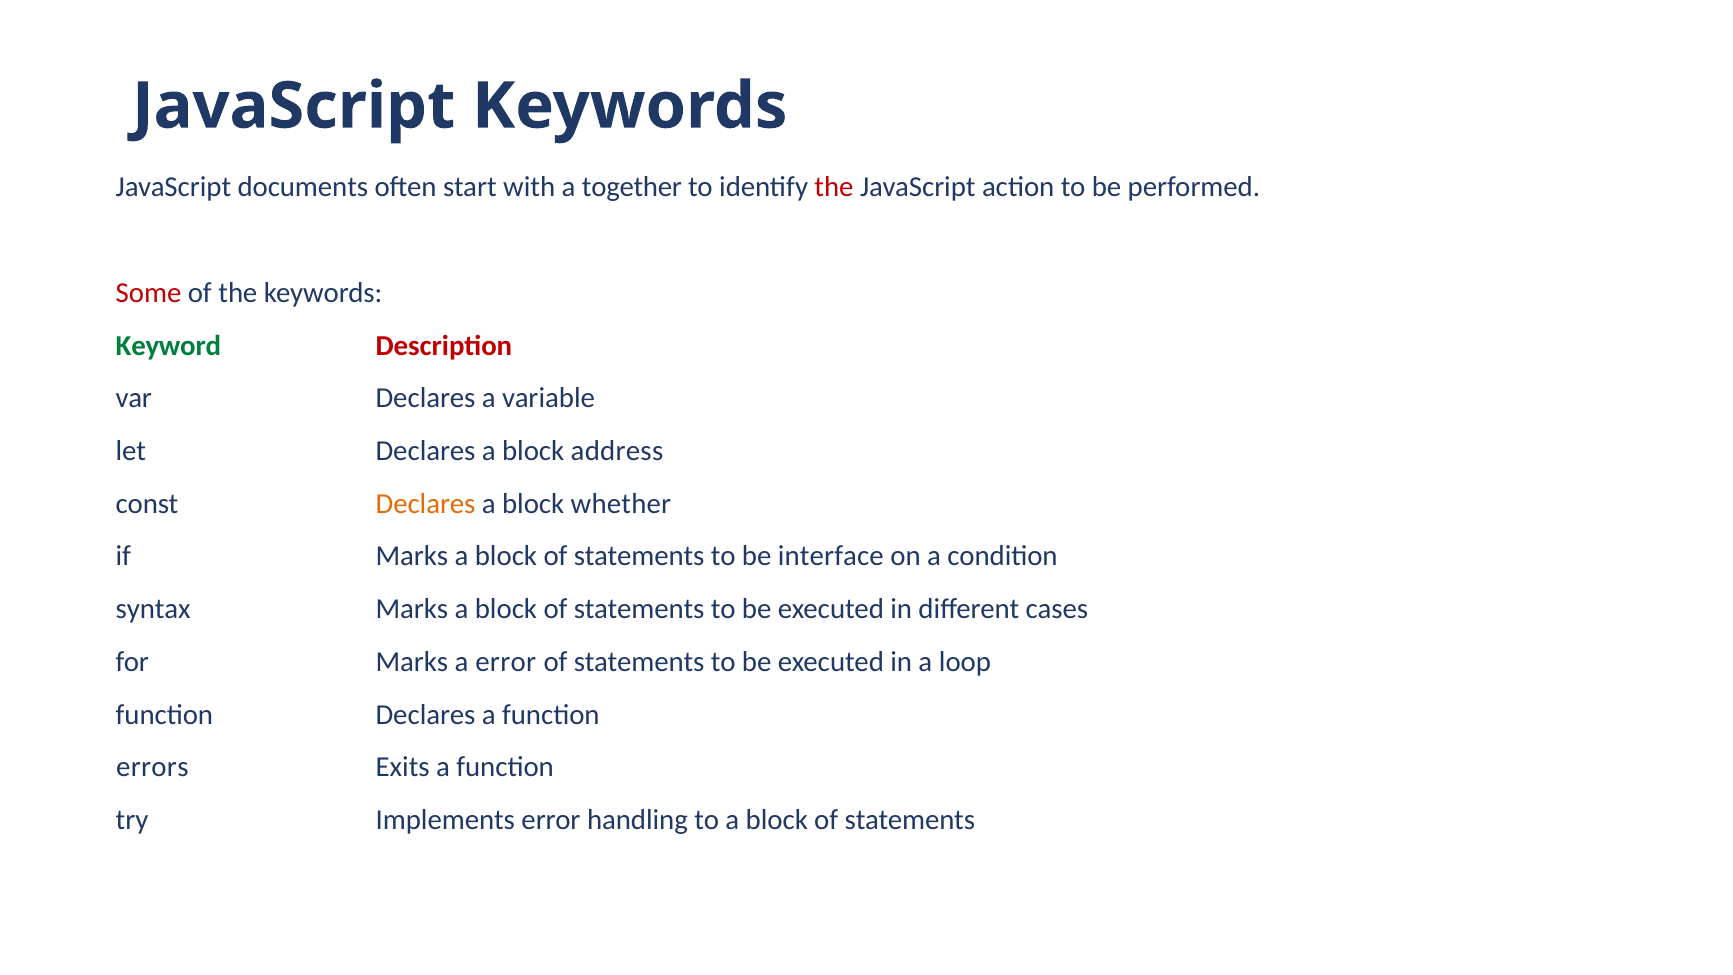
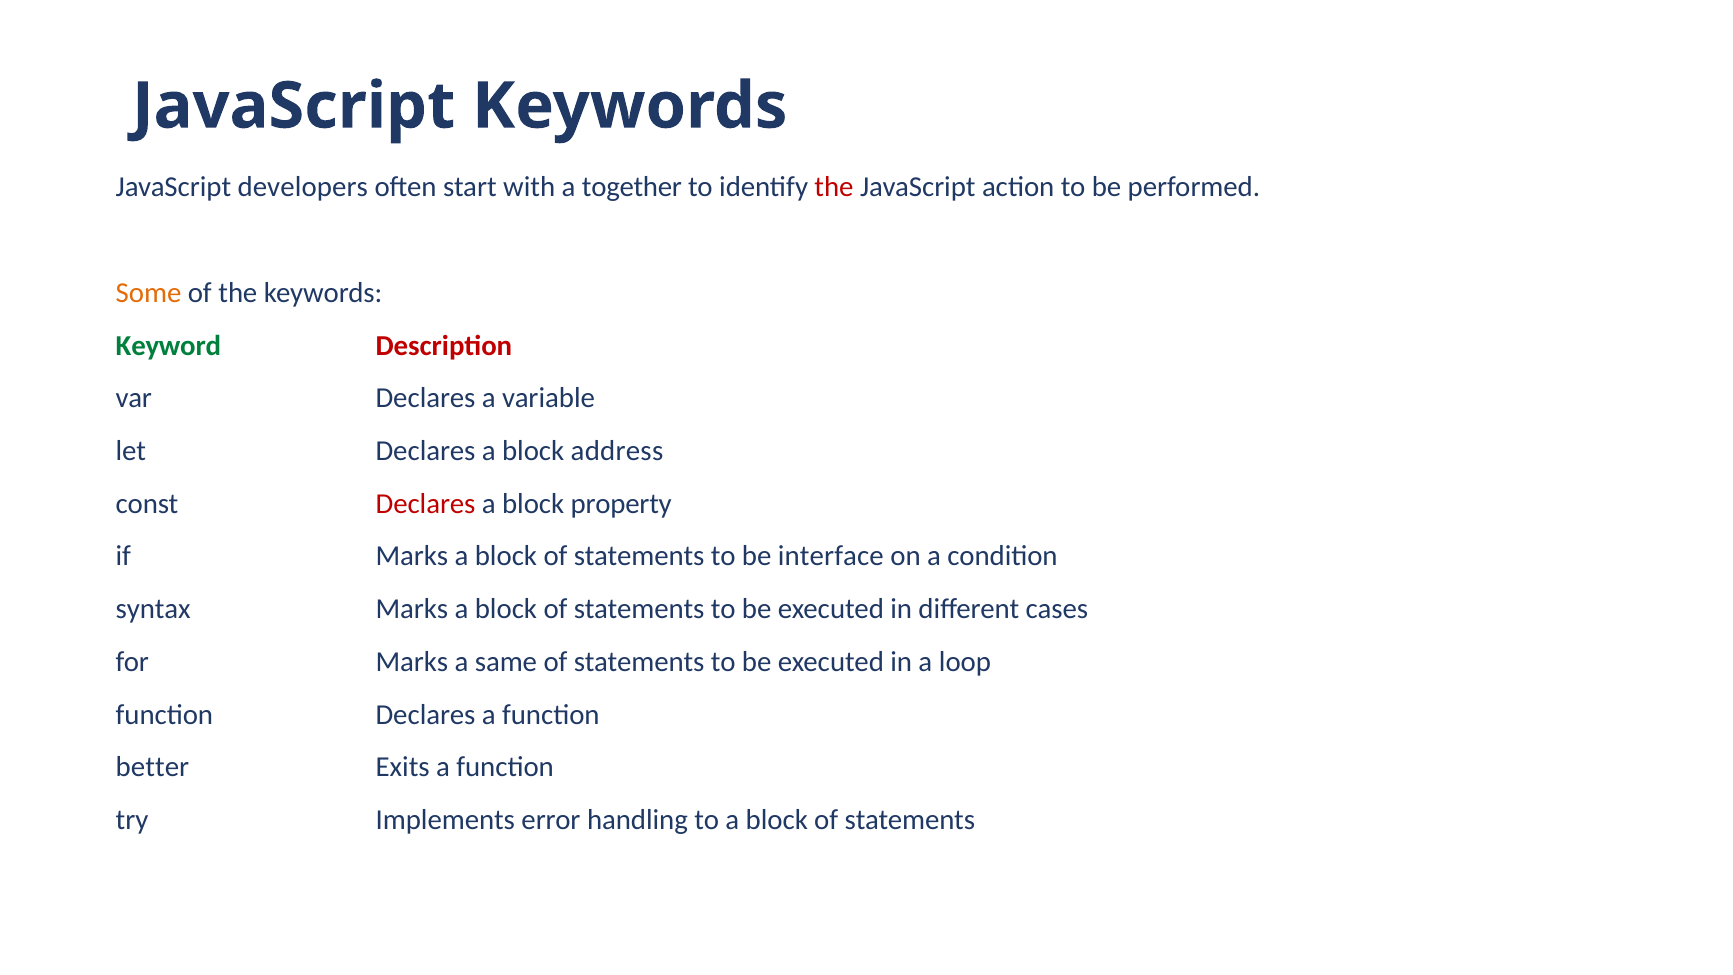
documents: documents -> developers
Some colour: red -> orange
Declares at (426, 504) colour: orange -> red
whether: whether -> property
a error: error -> same
errors: errors -> better
